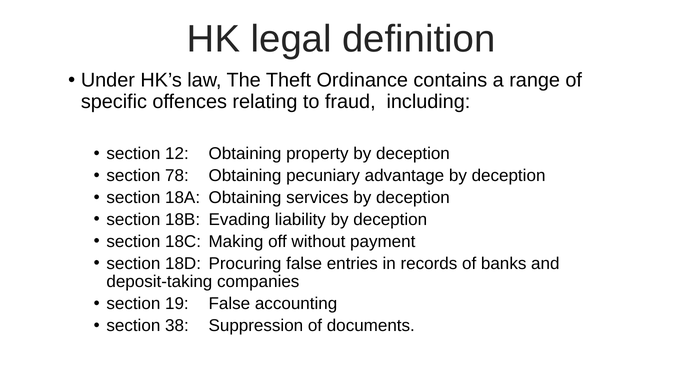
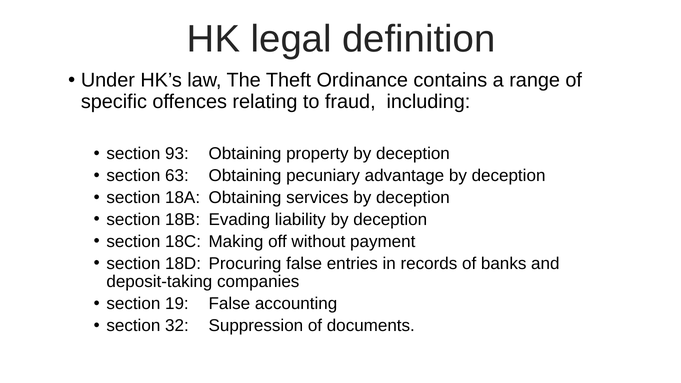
12: 12 -> 93
78: 78 -> 63
38: 38 -> 32
